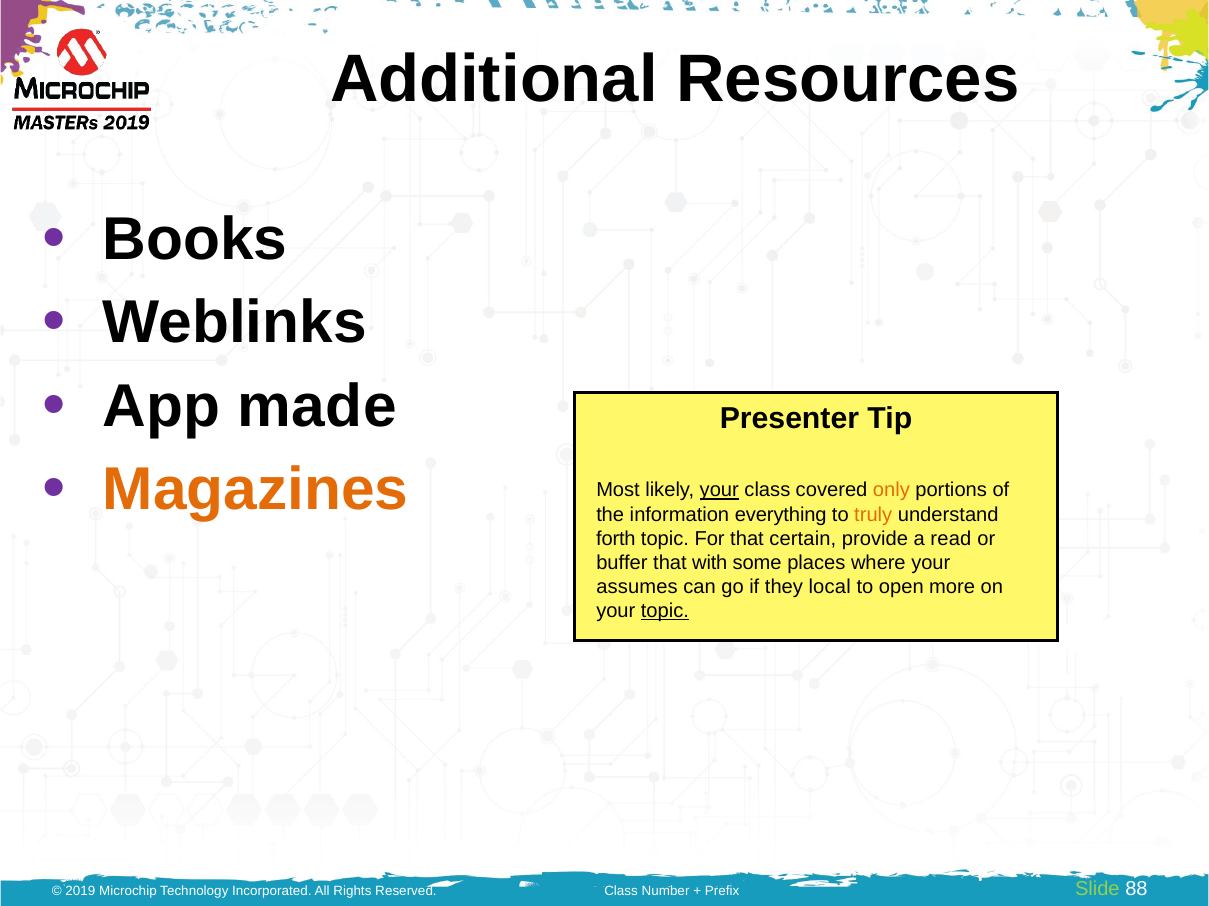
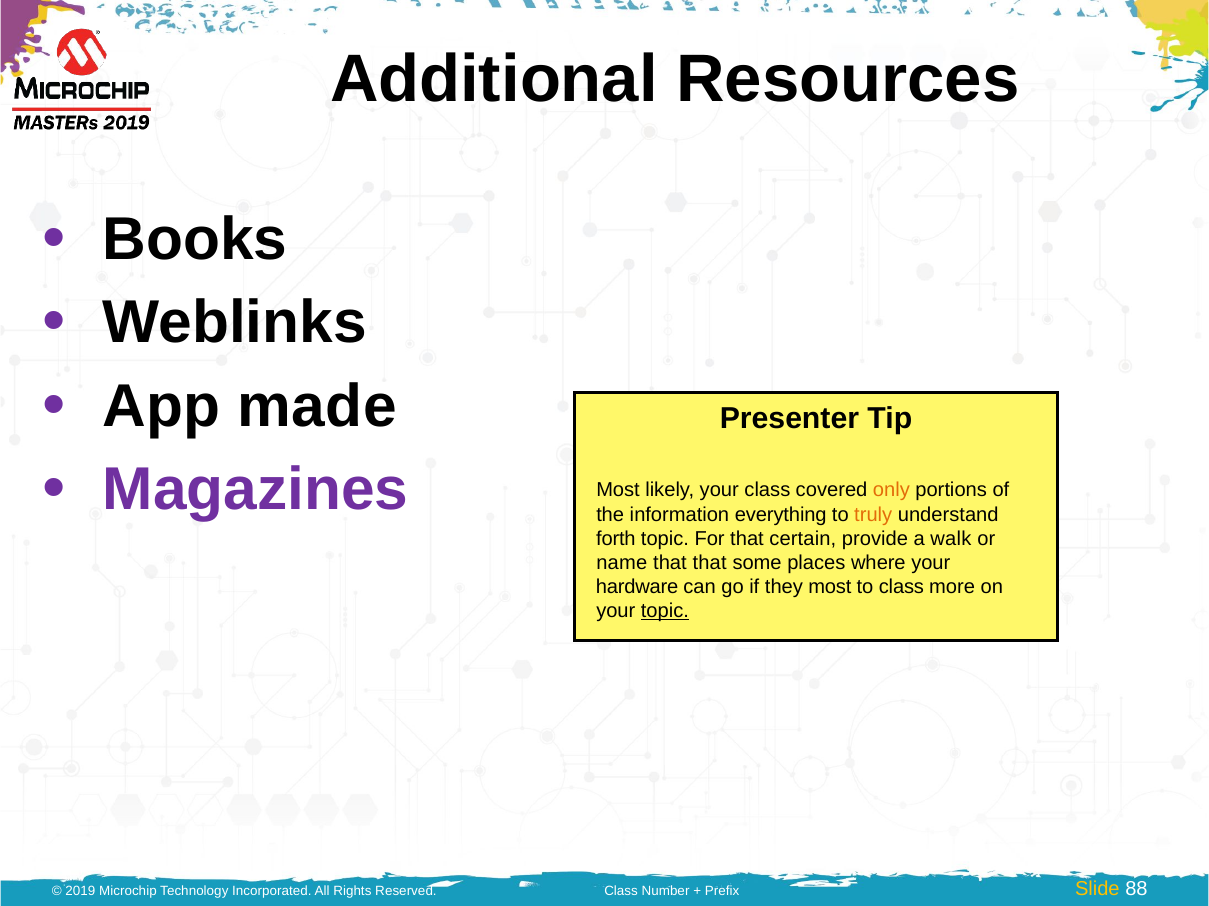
Magazines colour: orange -> purple
your at (719, 491) underline: present -> none
read: read -> walk
buffer: buffer -> name
that with: with -> that
assumes: assumes -> hardware
they local: local -> most
to open: open -> class
Slide colour: light green -> yellow
